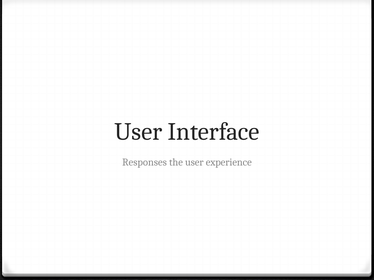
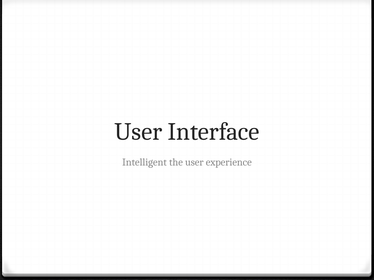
Responses: Responses -> Intelligent
